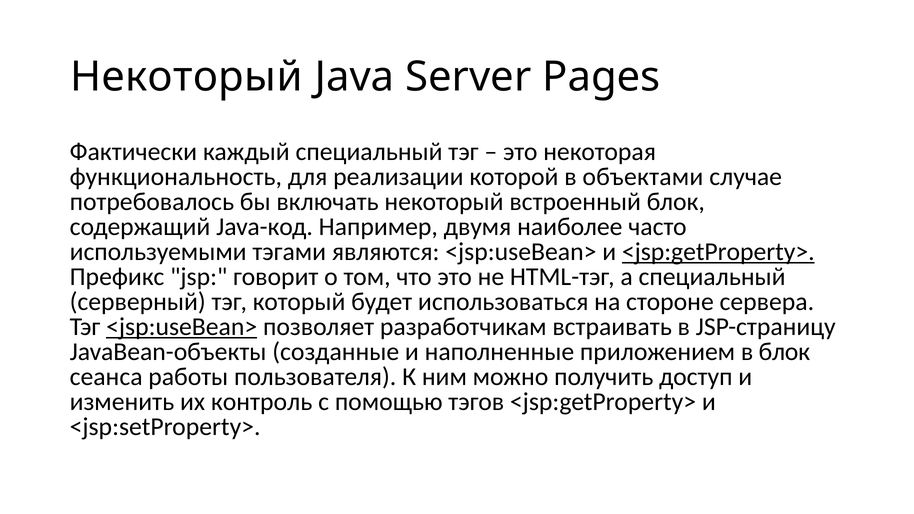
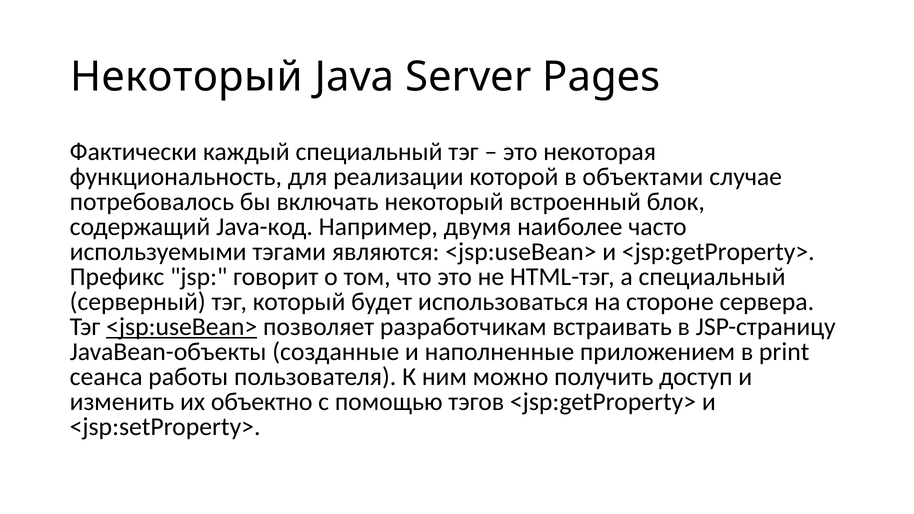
<jsp:getProperty> at (718, 252) underline: present -> none
в блок: блок -> print
контроль: контроль -> объектно
